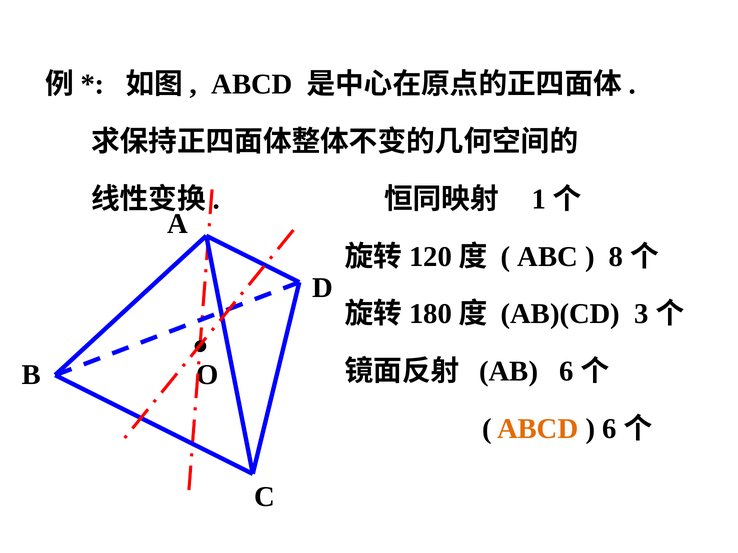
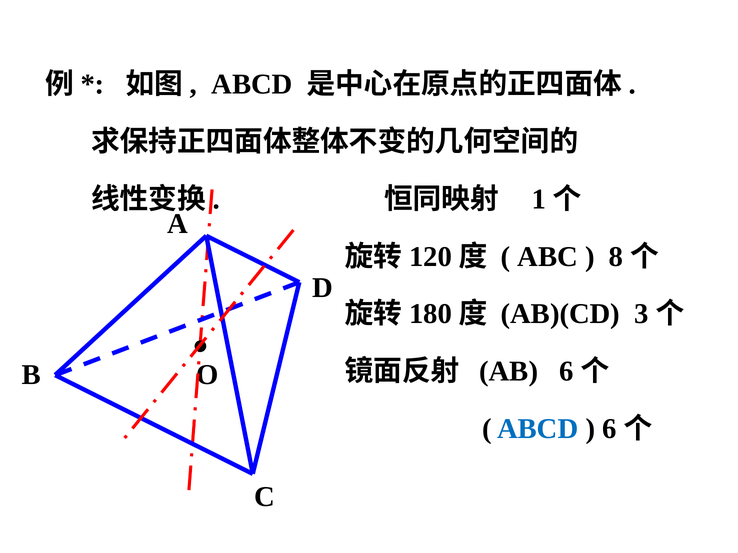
ABCD at (538, 429) colour: orange -> blue
